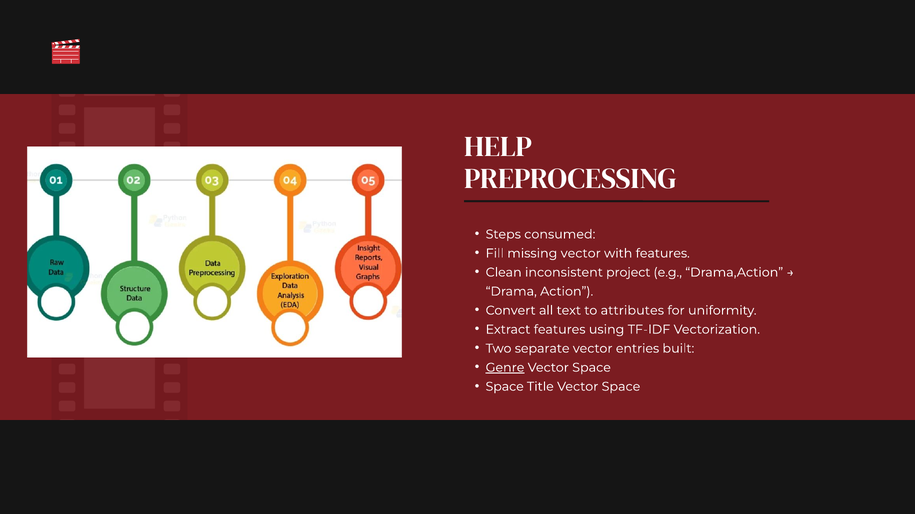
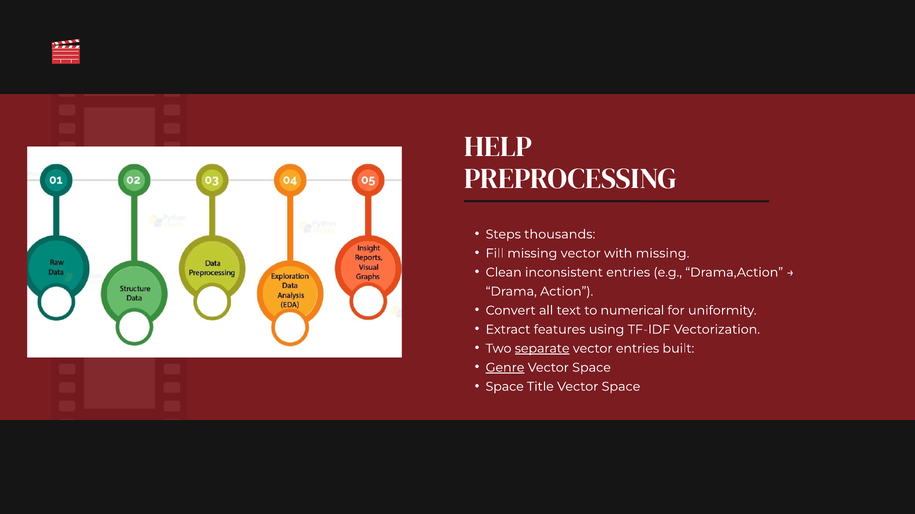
consumed: consumed -> thousands
with features: features -> missing
inconsistent project: project -> entries
attributes: attributes -> numerical
separate underline: none -> present
